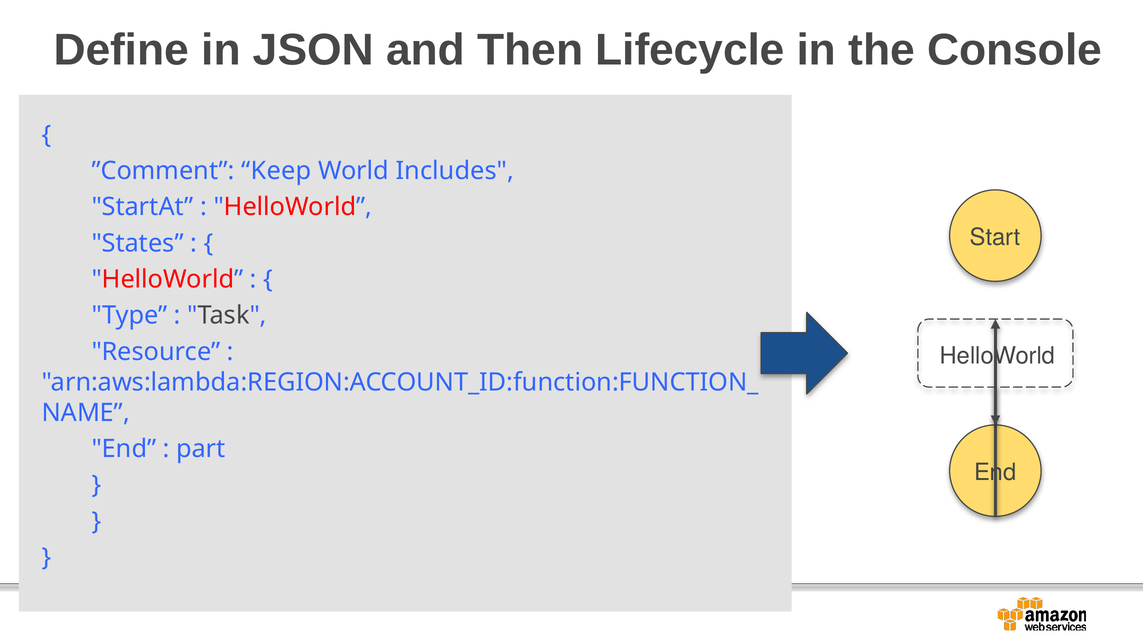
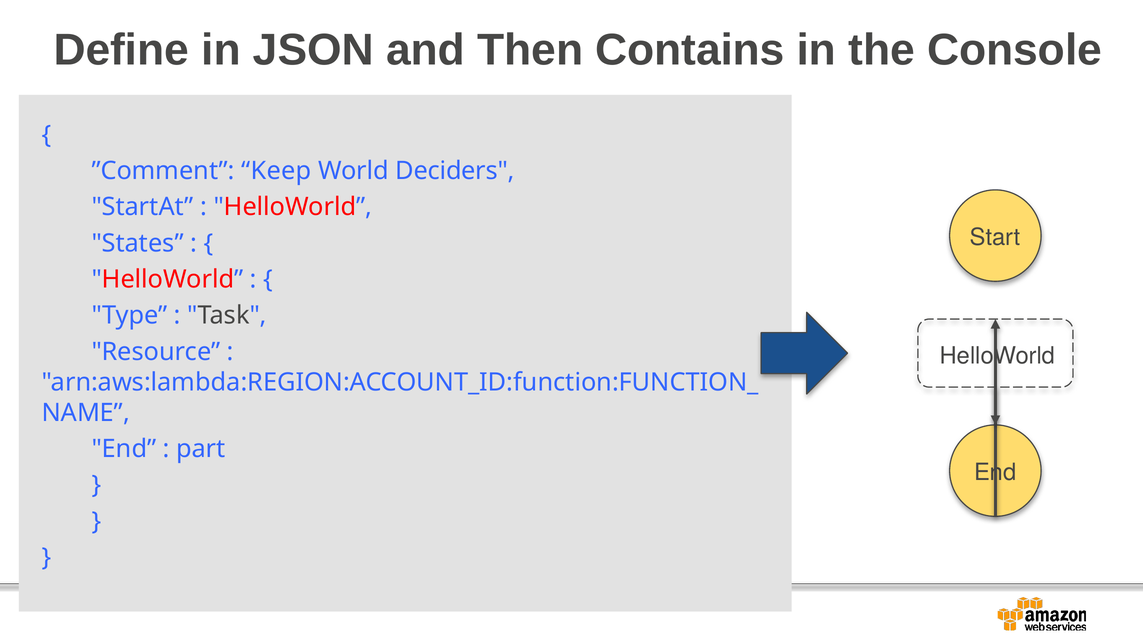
Lifecycle: Lifecycle -> Contains
Includes: Includes -> Deciders
